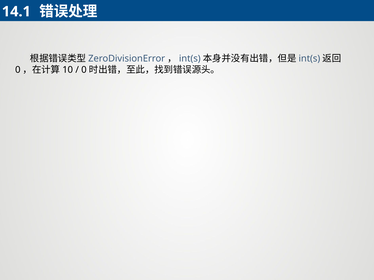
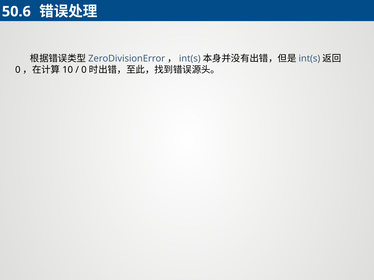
14.1: 14.1 -> 50.6
